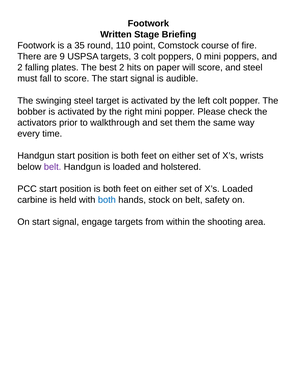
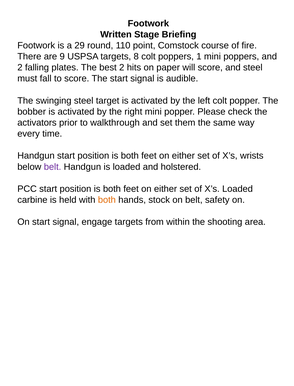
35: 35 -> 29
3: 3 -> 8
0: 0 -> 1
both at (107, 200) colour: blue -> orange
